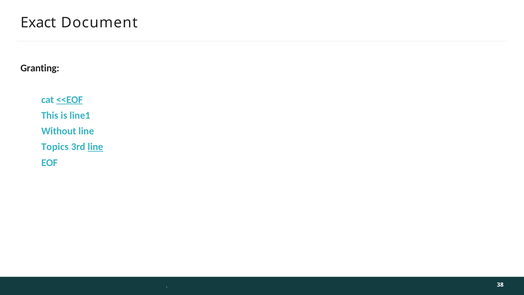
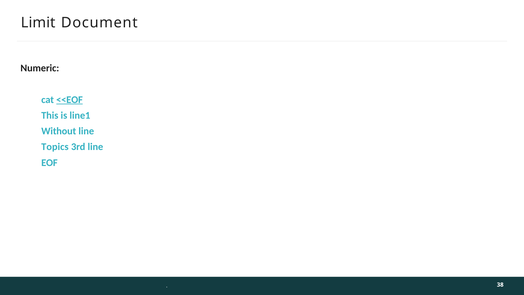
Exact: Exact -> Limit
Granting: Granting -> Numeric
line at (95, 147) underline: present -> none
